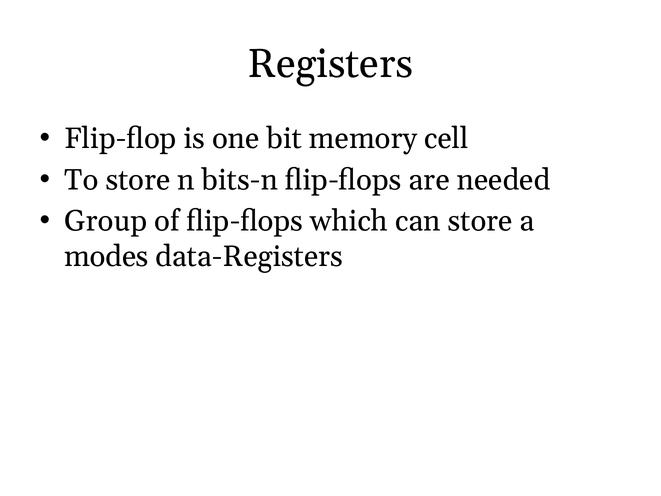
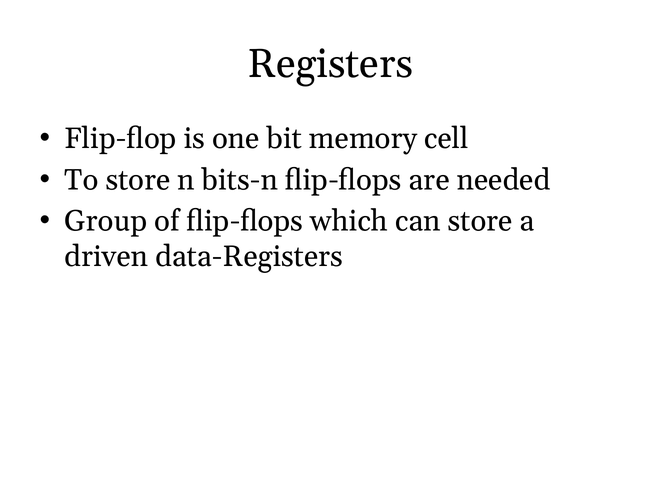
modes: modes -> driven
